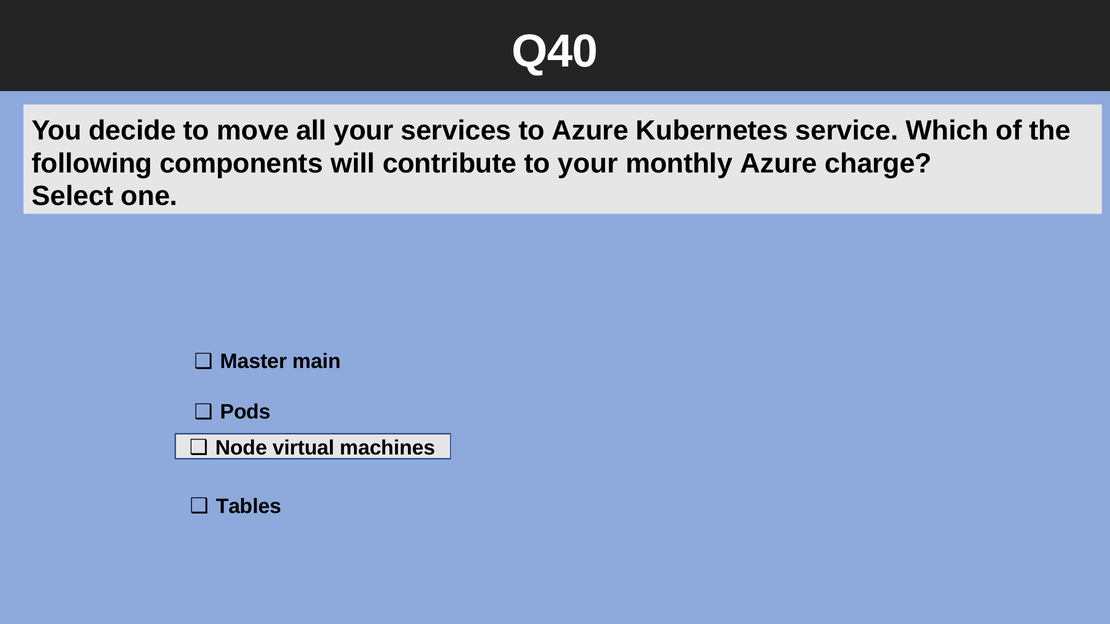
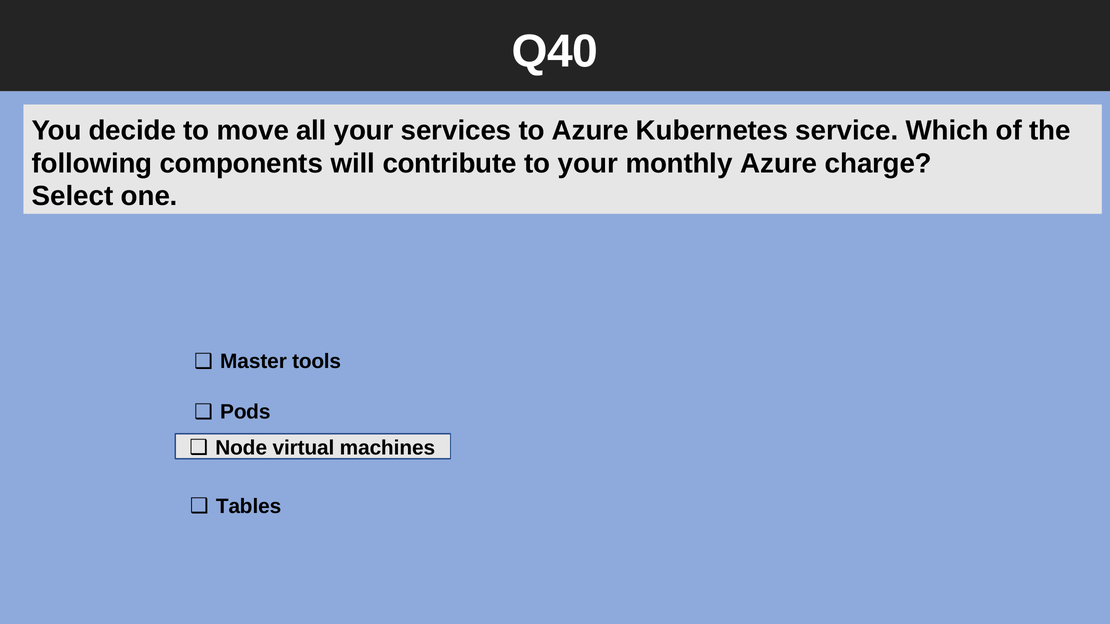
main: main -> tools
